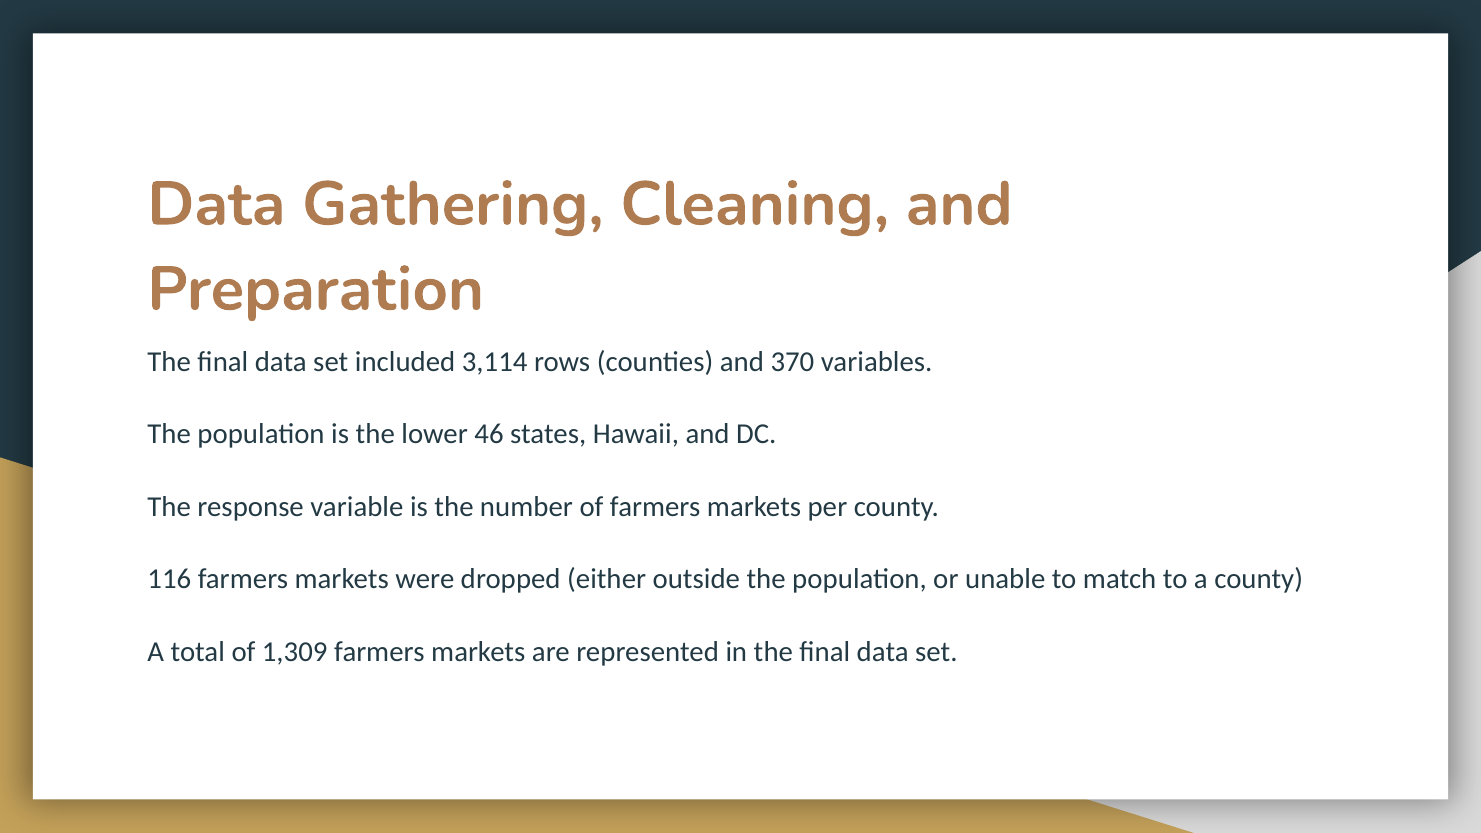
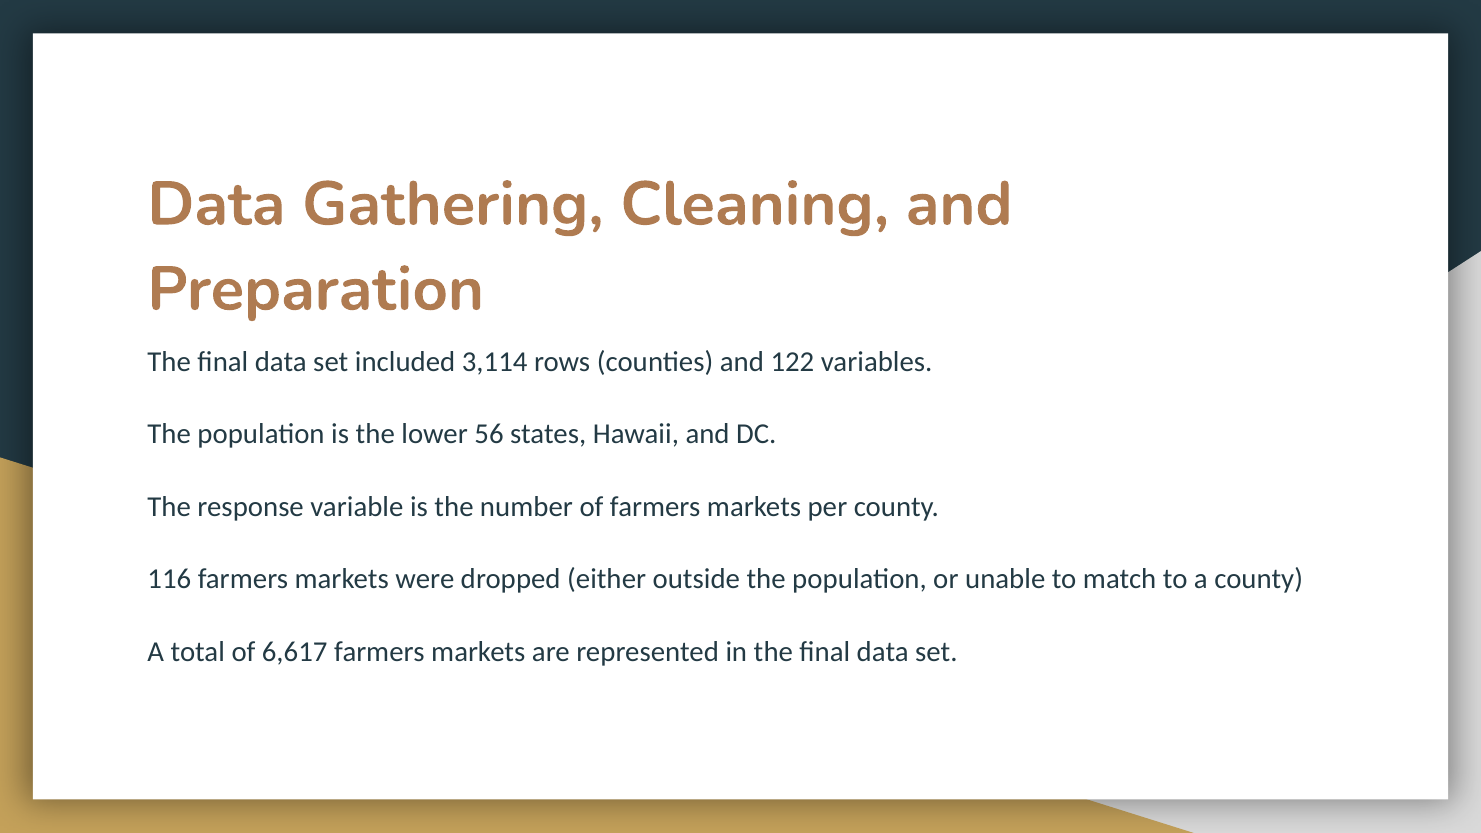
370: 370 -> 122
46: 46 -> 56
1,309: 1,309 -> 6,617
